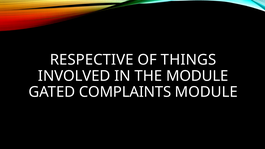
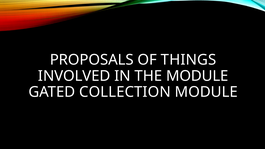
RESPECTIVE: RESPECTIVE -> PROPOSALS
COMPLAINTS: COMPLAINTS -> COLLECTION
